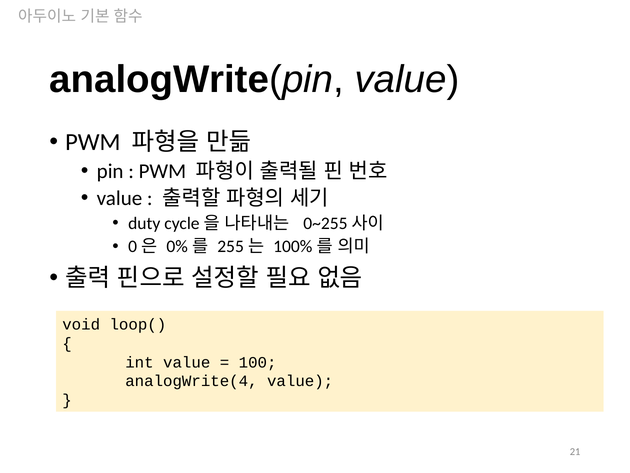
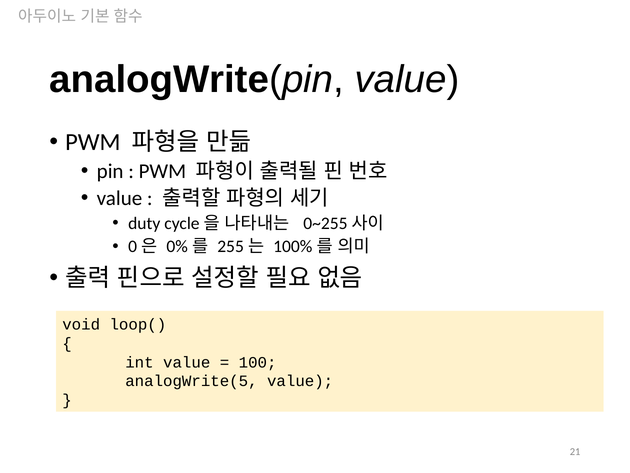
analogWrite(4: analogWrite(4 -> analogWrite(5
